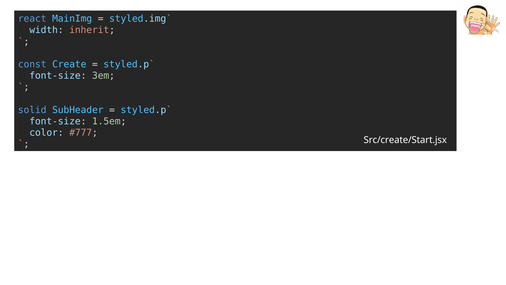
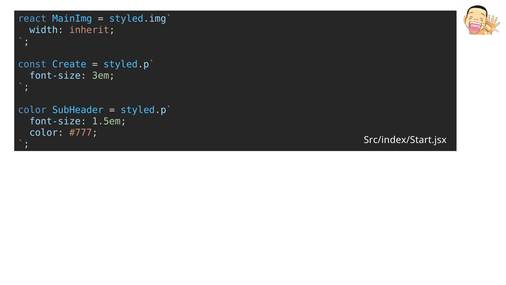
solid at (32, 110): solid -> color
Src/create/Start.jsx: Src/create/Start.jsx -> Src/index/Start.jsx
